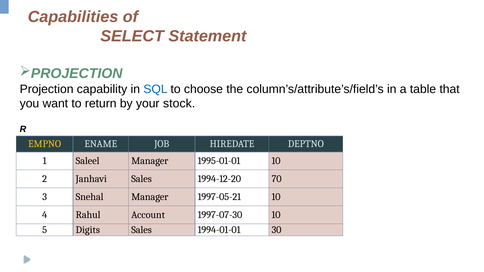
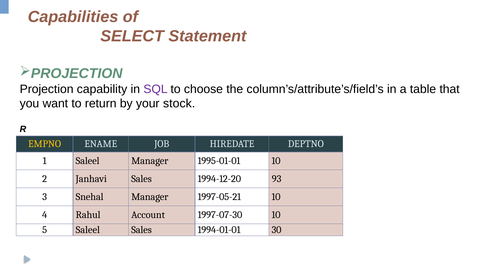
SQL colour: blue -> purple
70: 70 -> 93
5 Digits: Digits -> Saleel
